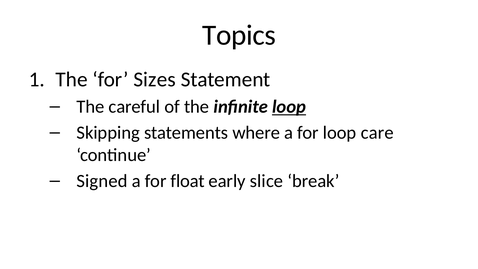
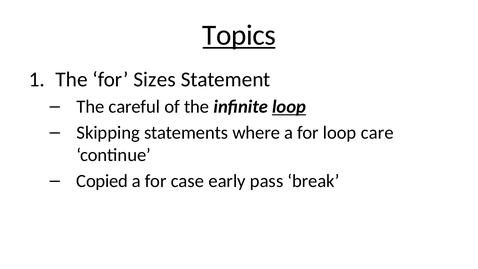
Topics underline: none -> present
Signed: Signed -> Copied
float: float -> case
slice: slice -> pass
